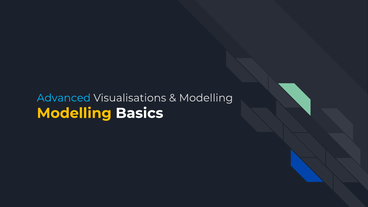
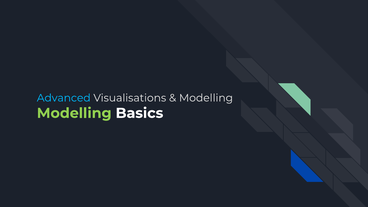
Modelling at (74, 113) colour: yellow -> light green
